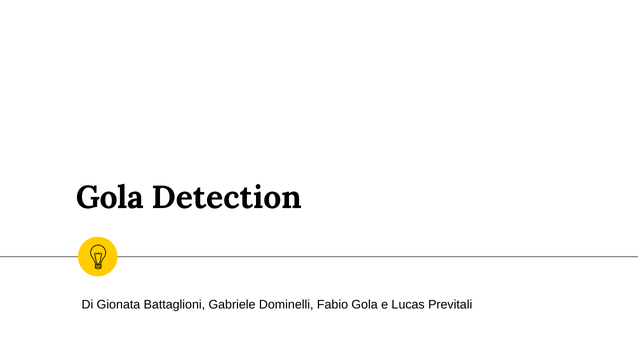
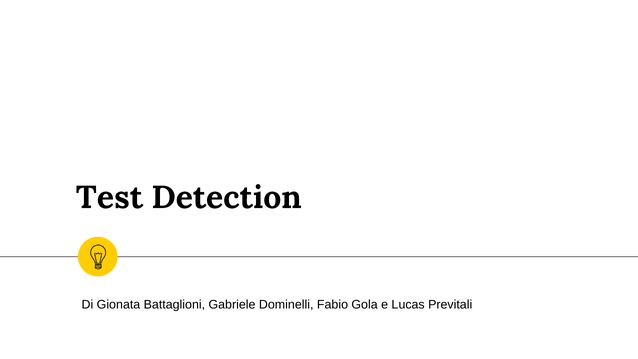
Gola at (110, 197): Gola -> Test
